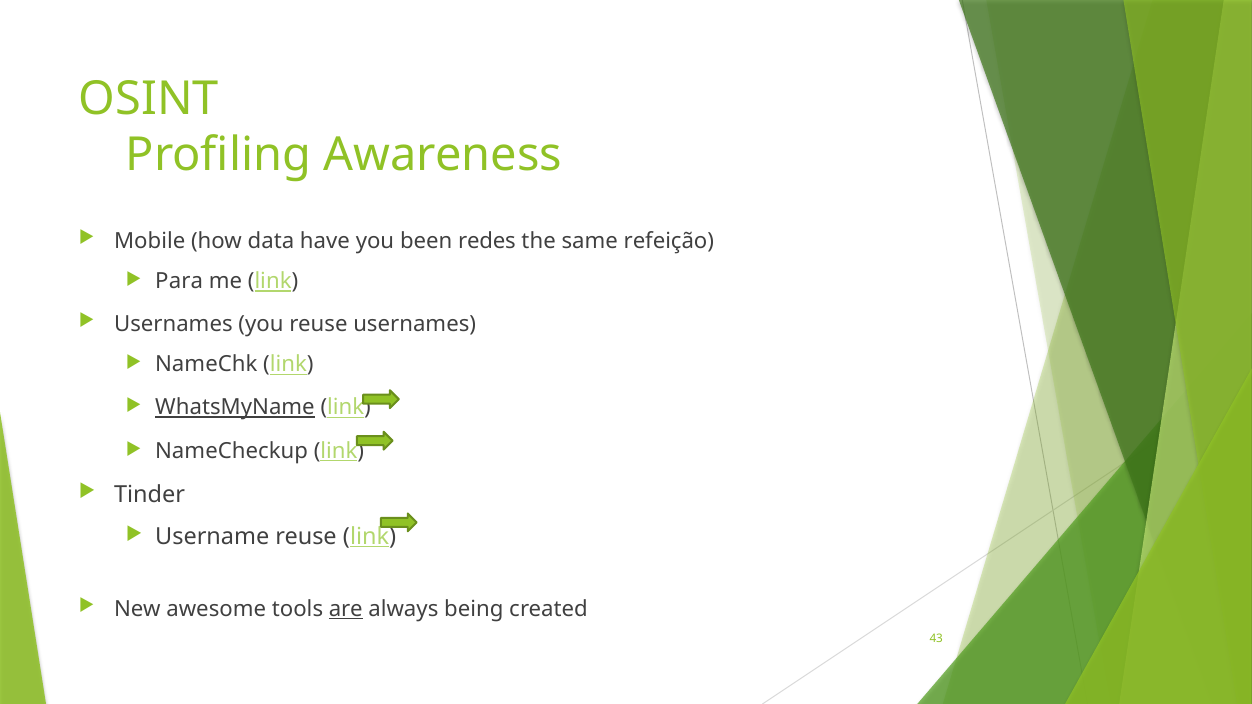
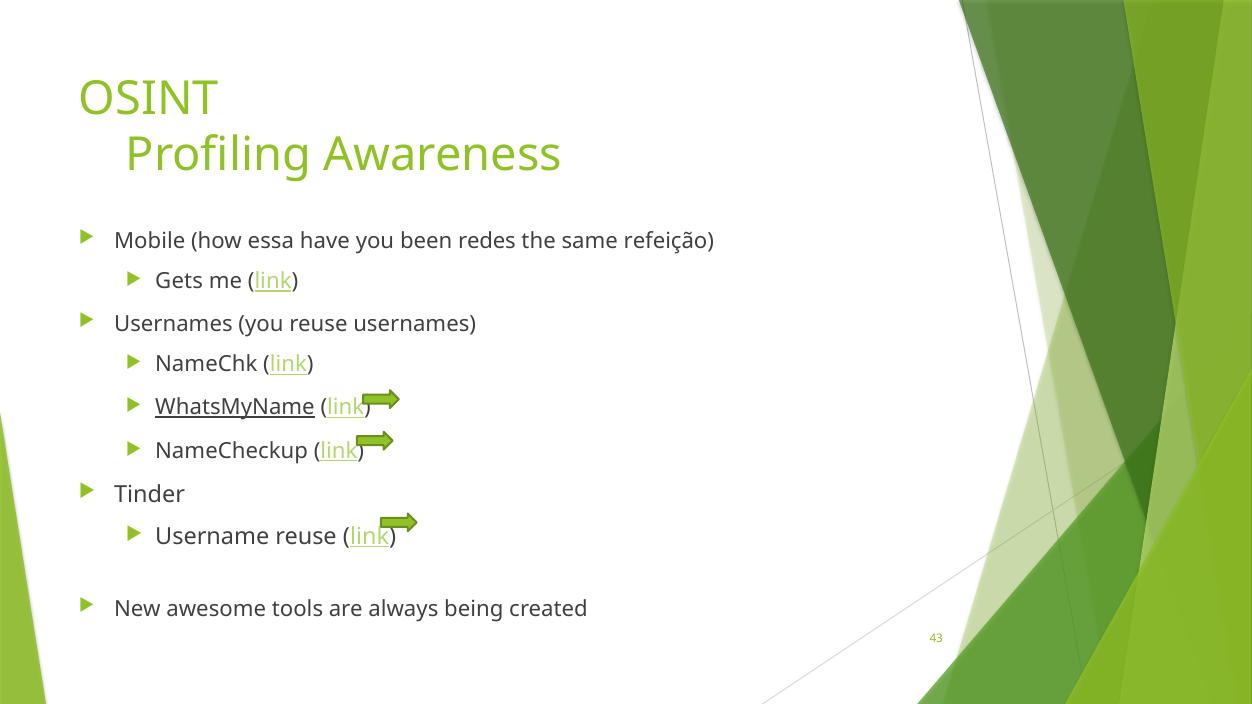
data: data -> essa
Para: Para -> Gets
are underline: present -> none
